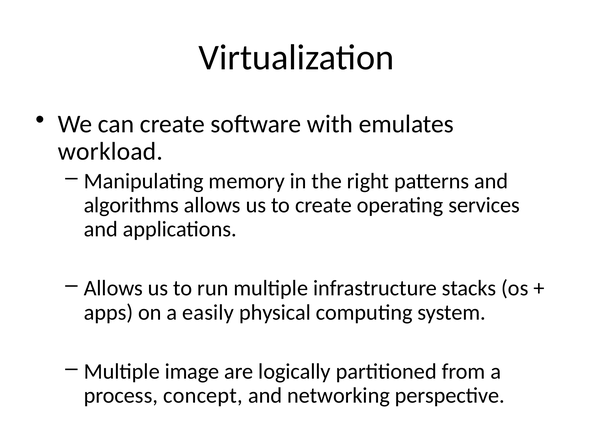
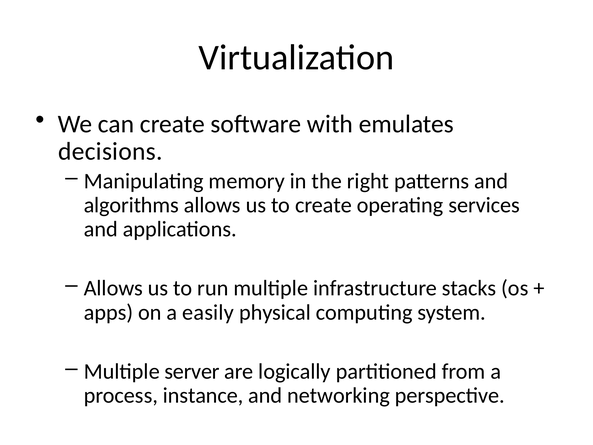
workload: workload -> decisions
image: image -> server
concept: concept -> instance
